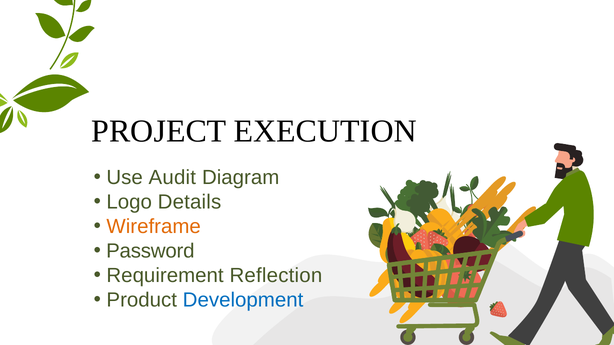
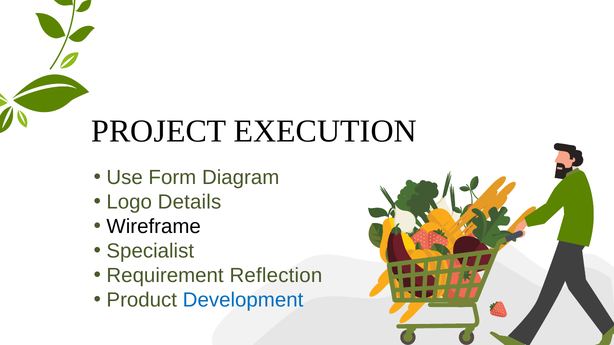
Audit: Audit -> Form
Wireframe colour: orange -> black
Password: Password -> Specialist
